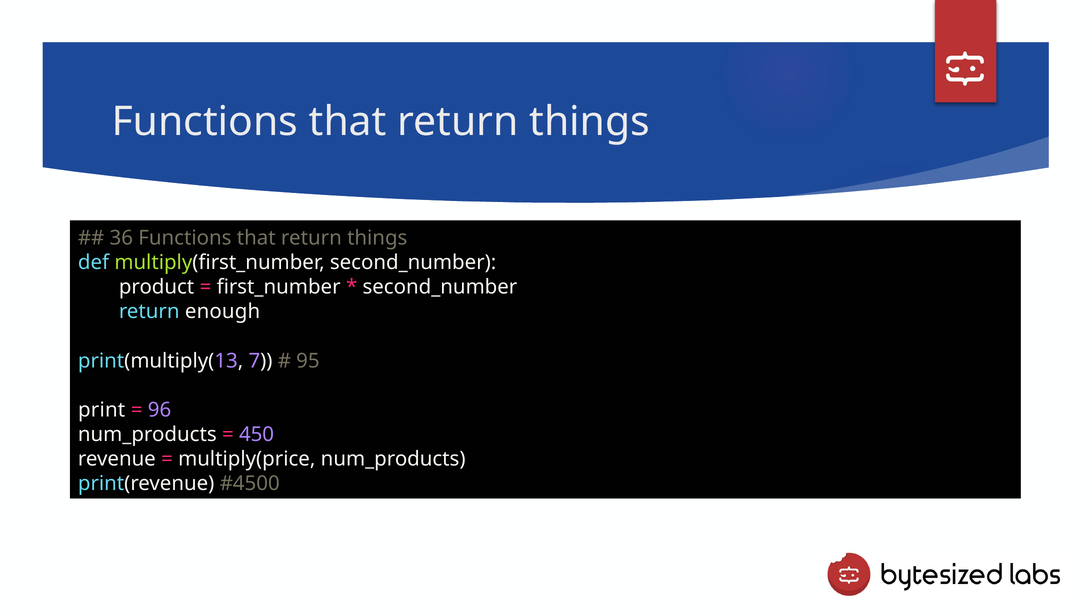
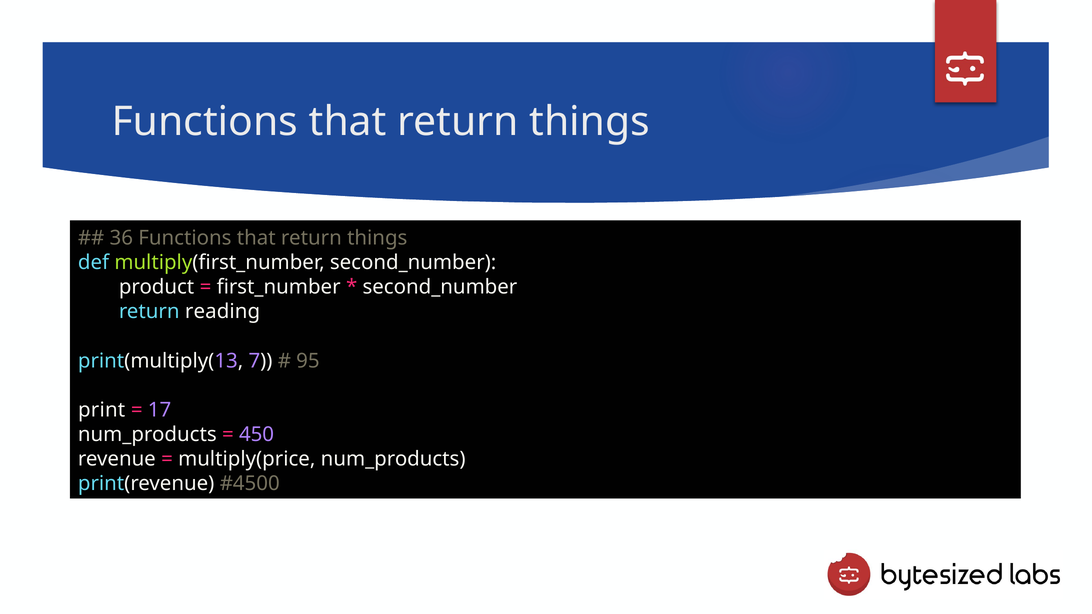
enough: enough -> reading
96: 96 -> 17
